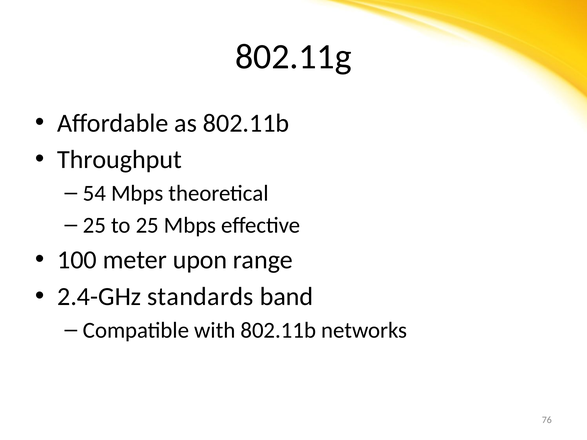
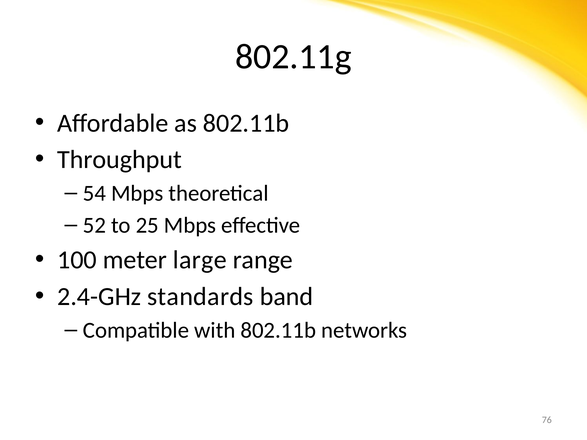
25 at (94, 225): 25 -> 52
upon: upon -> large
